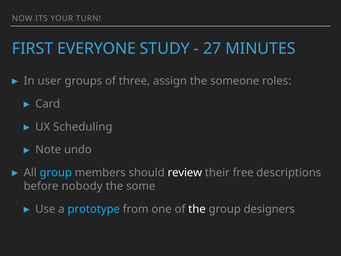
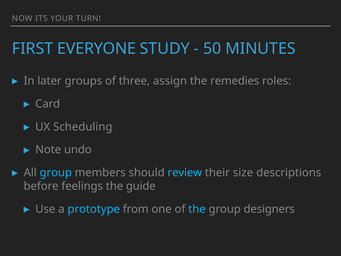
27: 27 -> 50
user: user -> later
someone: someone -> remedies
review colour: white -> light blue
free: free -> size
nobody: nobody -> feelings
some: some -> guide
the at (197, 209) colour: white -> light blue
